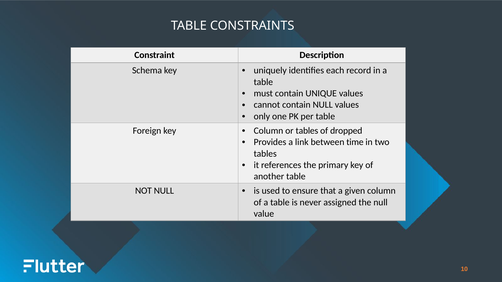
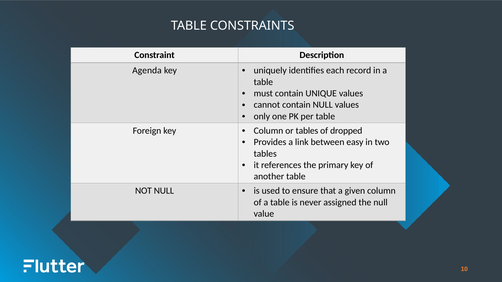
Schema: Schema -> Agenda
time: time -> easy
